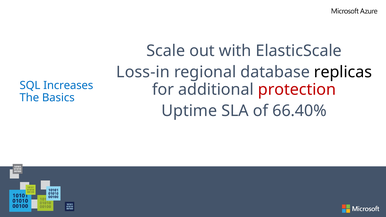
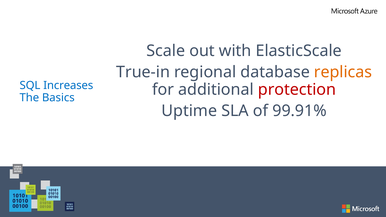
Loss-in: Loss-in -> True-in
replicas colour: black -> orange
66.40%: 66.40% -> 99.91%
